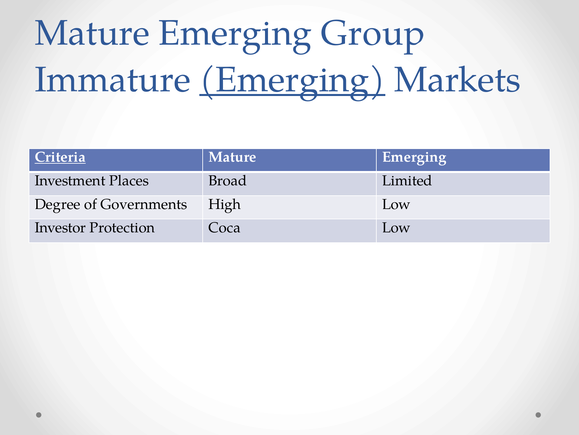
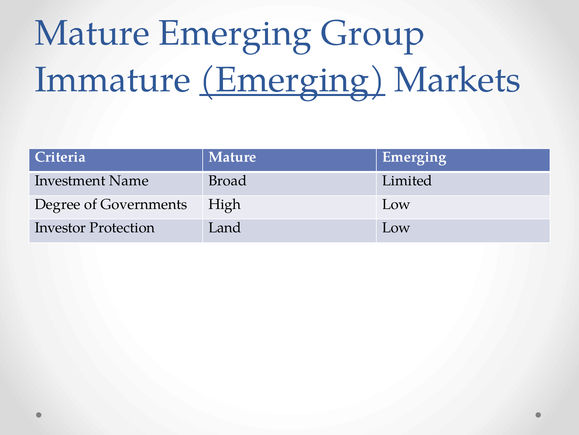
Criteria underline: present -> none
Places: Places -> Name
Coca: Coca -> Land
